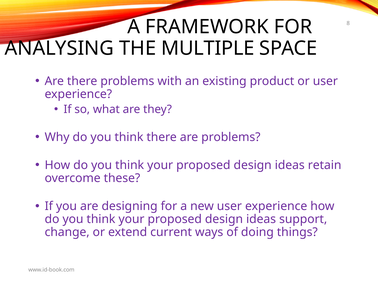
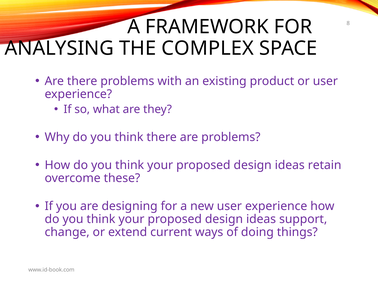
MULTIPLE: MULTIPLE -> COMPLEX
